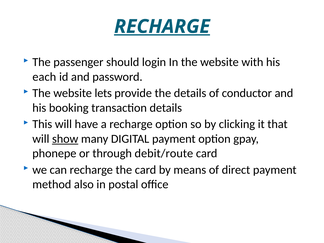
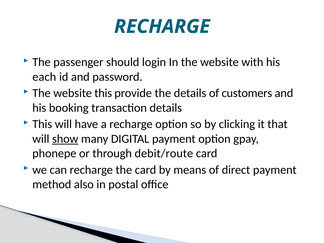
RECHARGE at (162, 27) underline: present -> none
website lets: lets -> this
conductor: conductor -> customers
